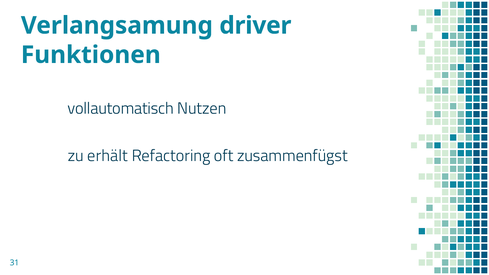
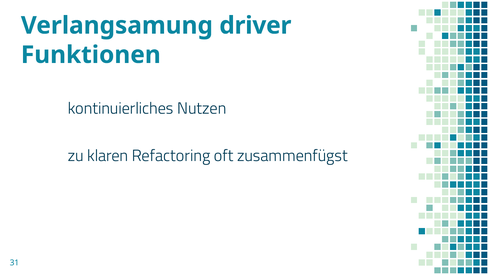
vollautomatisch: vollautomatisch -> kontinuierliches
erhält: erhält -> klaren
